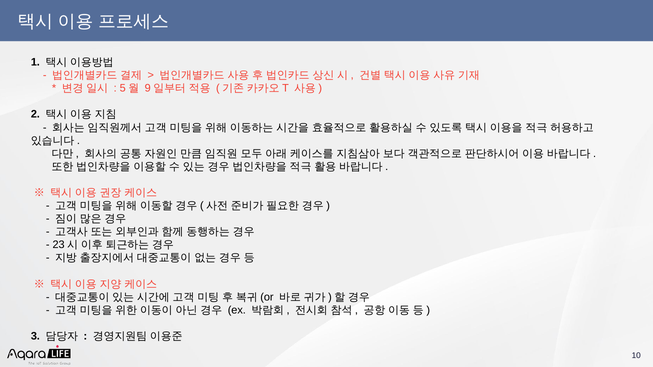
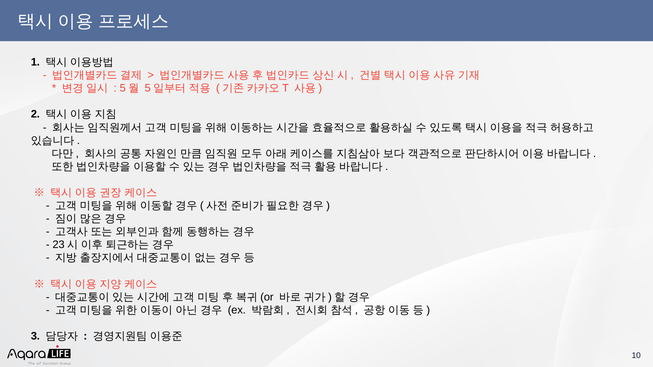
9 at (148, 88): 9 -> 5
